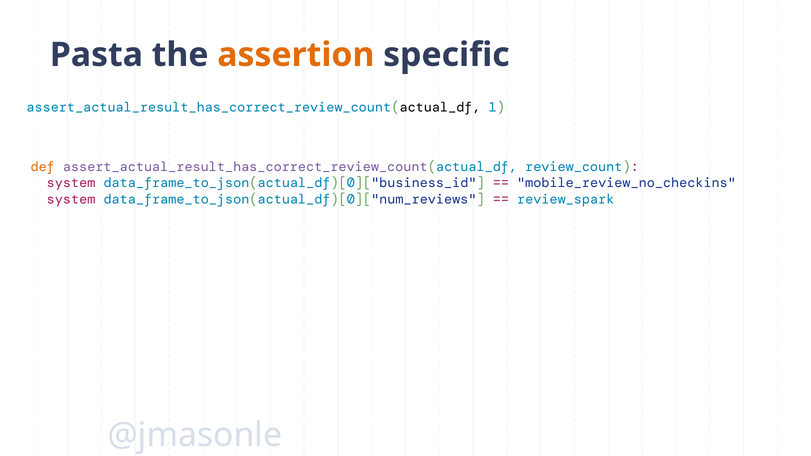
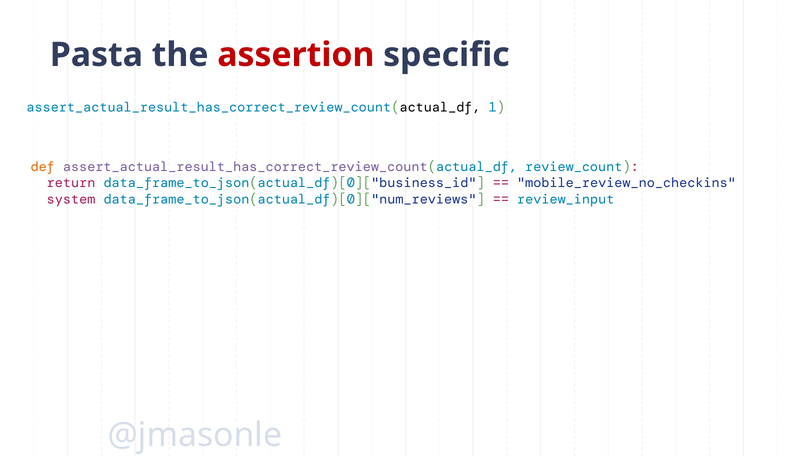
assertion colour: orange -> red
system at (71, 183): system -> return
review_spark: review_spark -> review_input
